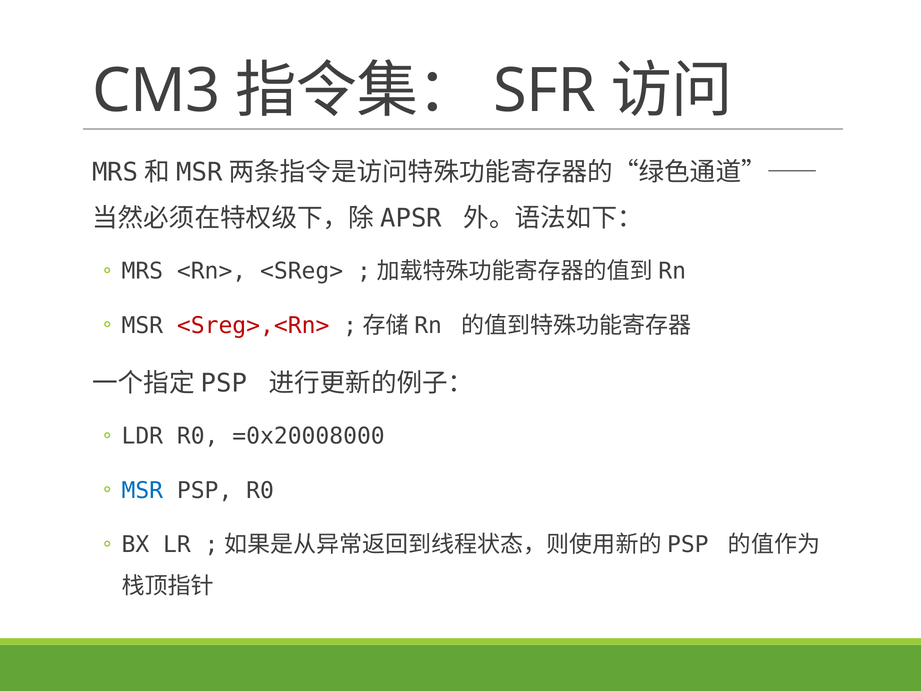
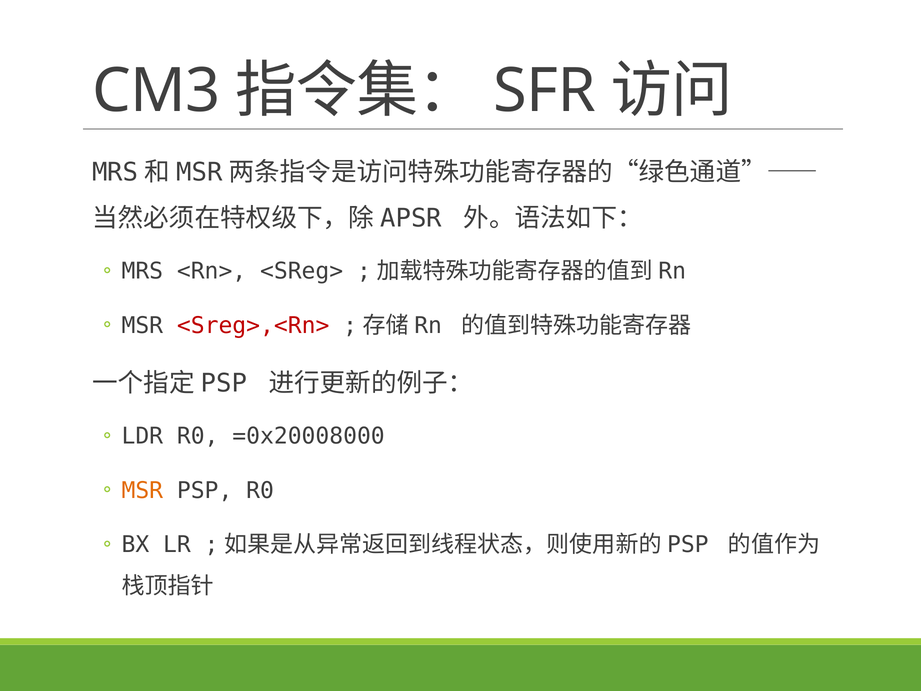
MSR at (142, 490) colour: blue -> orange
